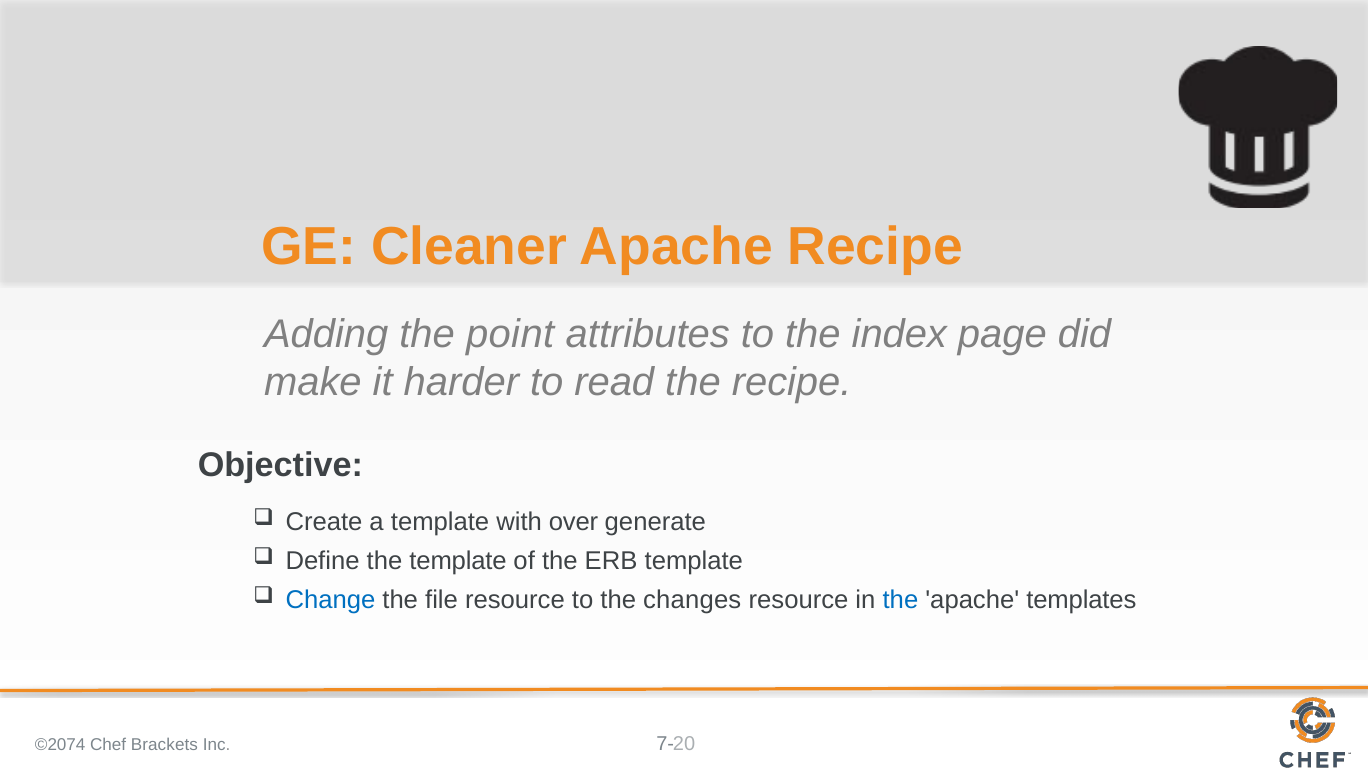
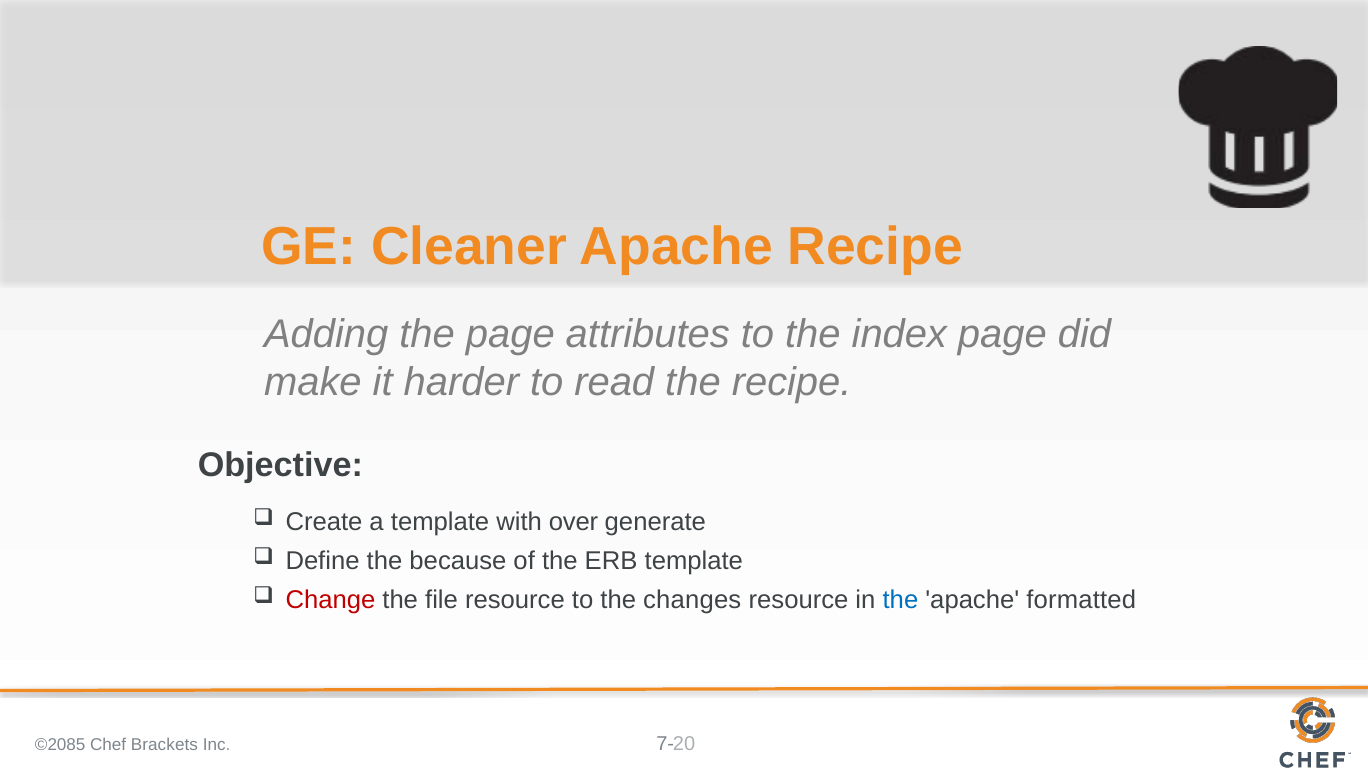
the point: point -> page
the template: template -> because
Change colour: blue -> red
templates: templates -> formatted
©2074: ©2074 -> ©2085
